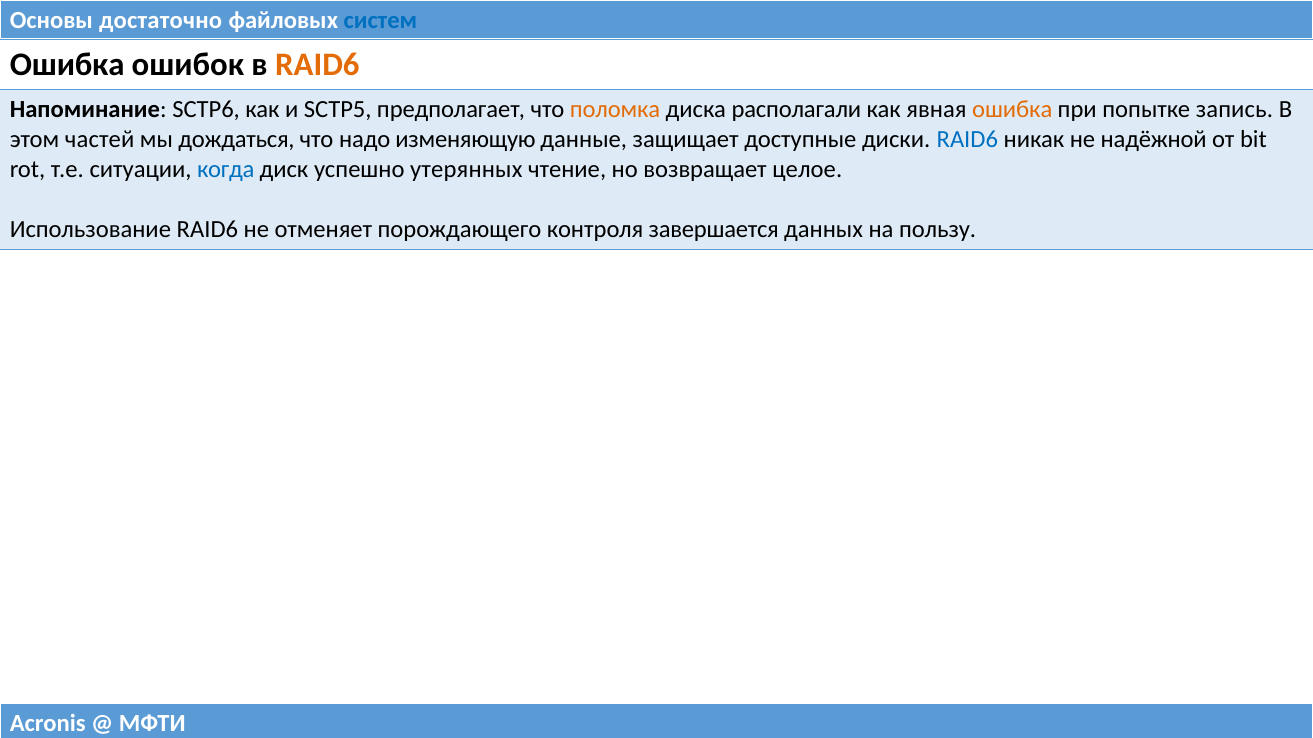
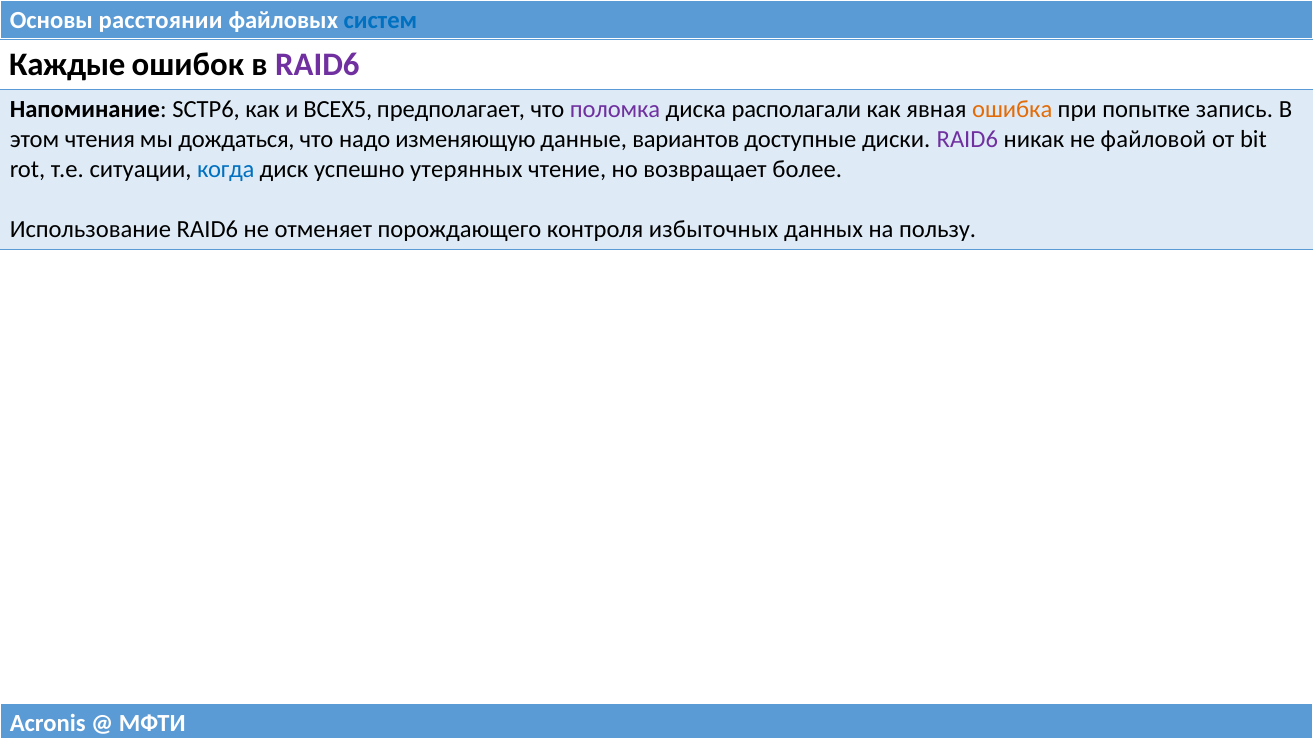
достаточно: достаточно -> расстоянии
Ошибка at (67, 65): Ошибка -> Каждые
RAID6 at (317, 65) colour: orange -> purple
SCTP5: SCTP5 -> ВСЕХ5
поломка colour: orange -> purple
частей: частей -> чтения
защищает: защищает -> вариантов
RAID6 at (967, 140) colour: blue -> purple
надёжной: надёжной -> файловой
целое: целое -> более
завершается: завершается -> избыточных
